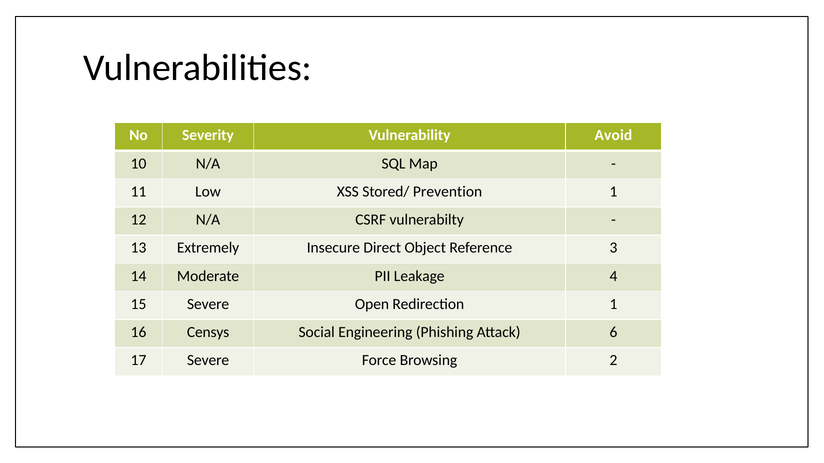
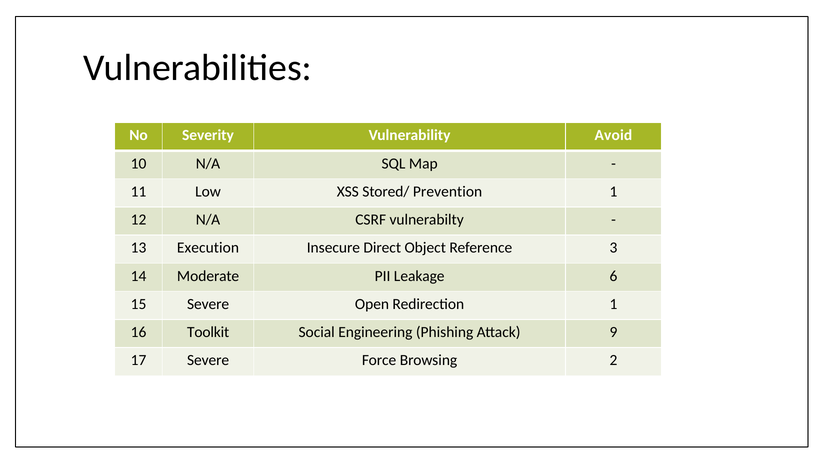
Extremely: Extremely -> Execution
4: 4 -> 6
Censys: Censys -> Toolkit
6: 6 -> 9
